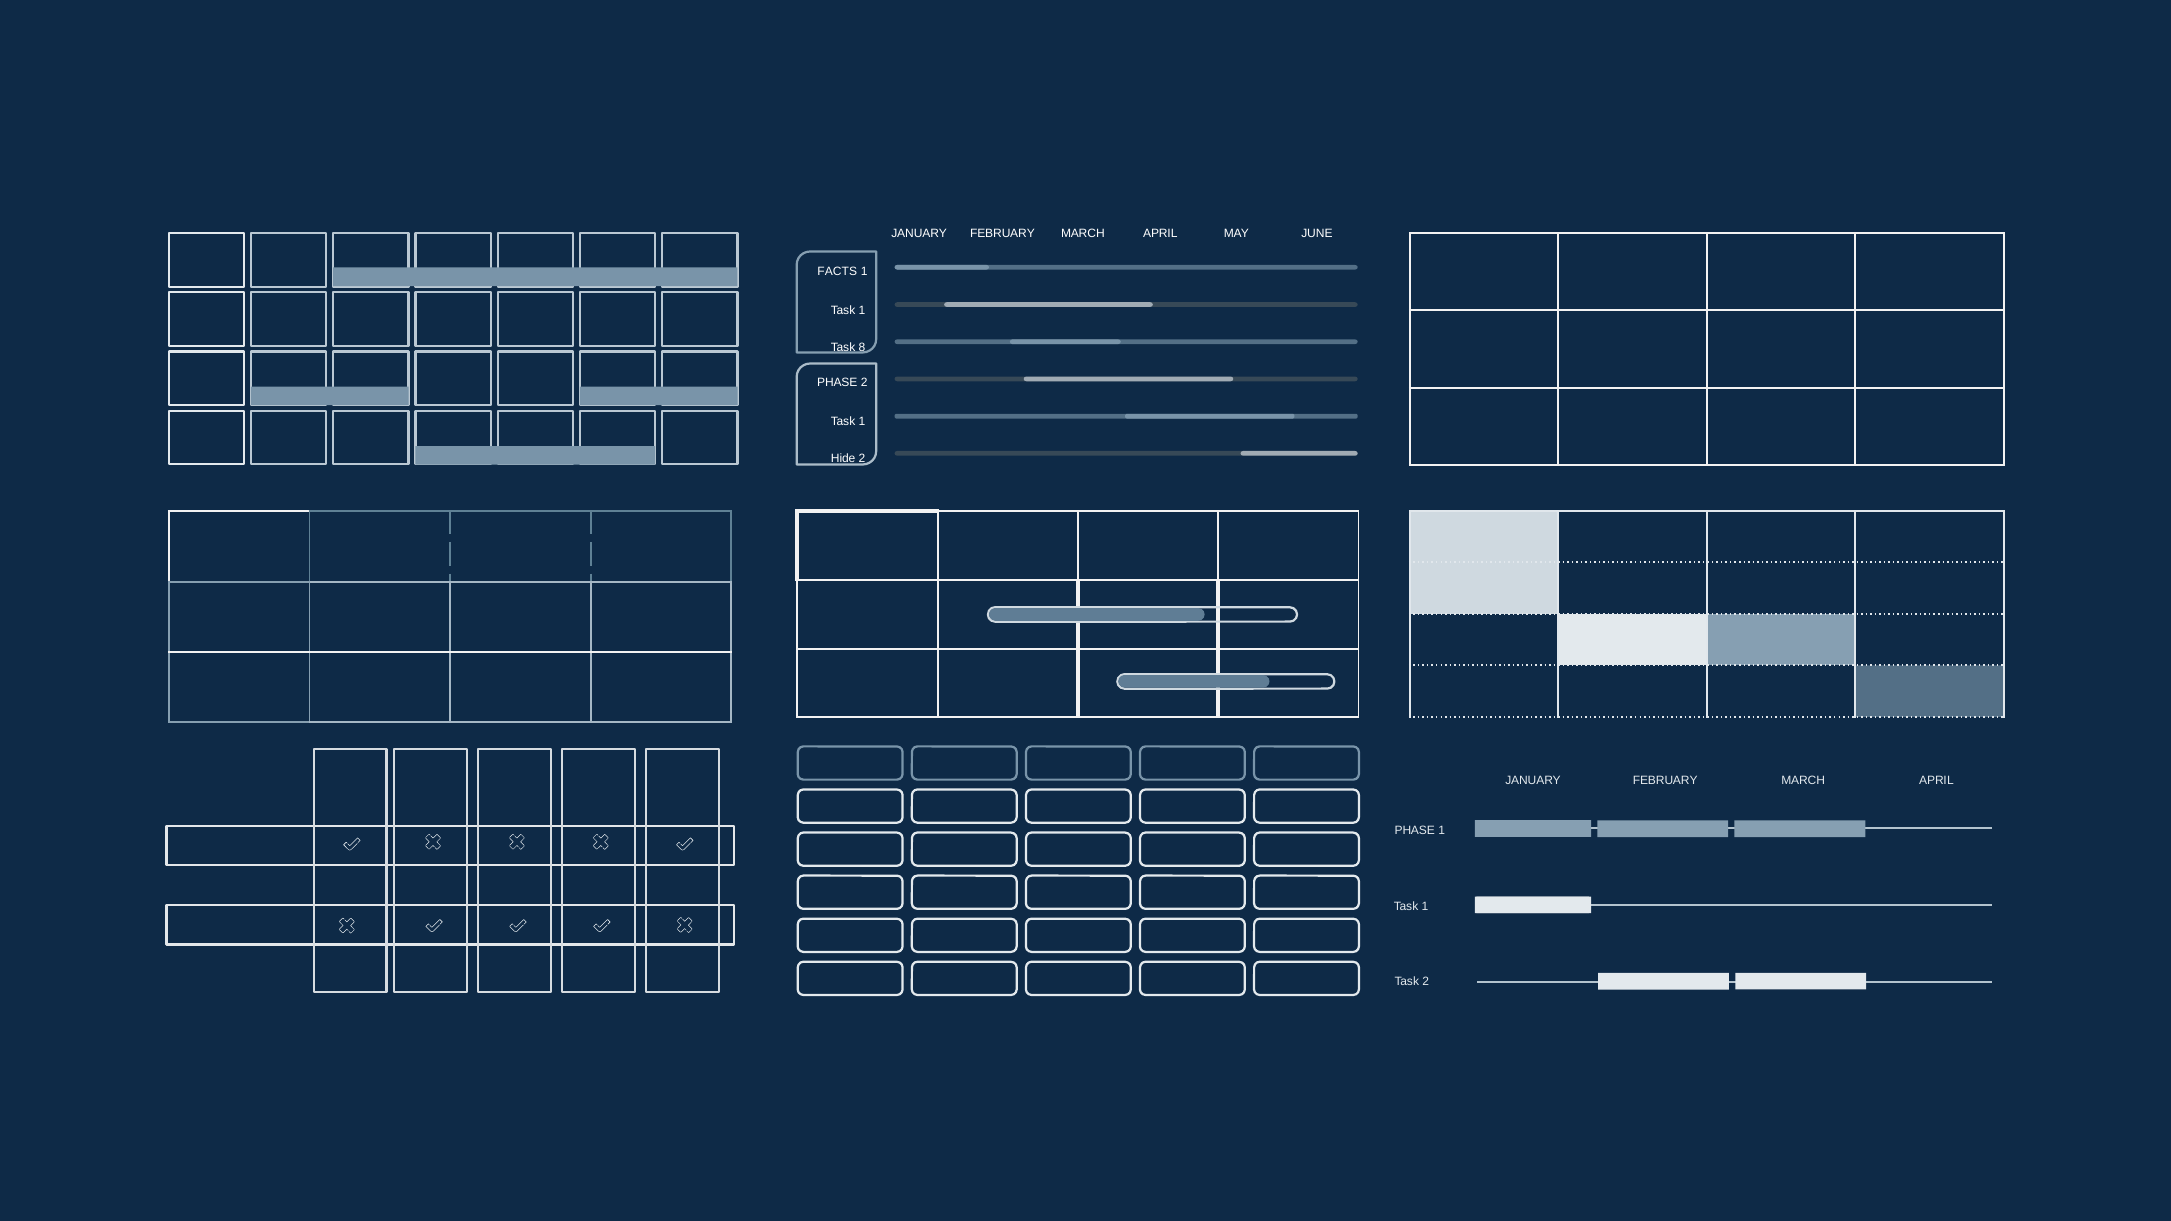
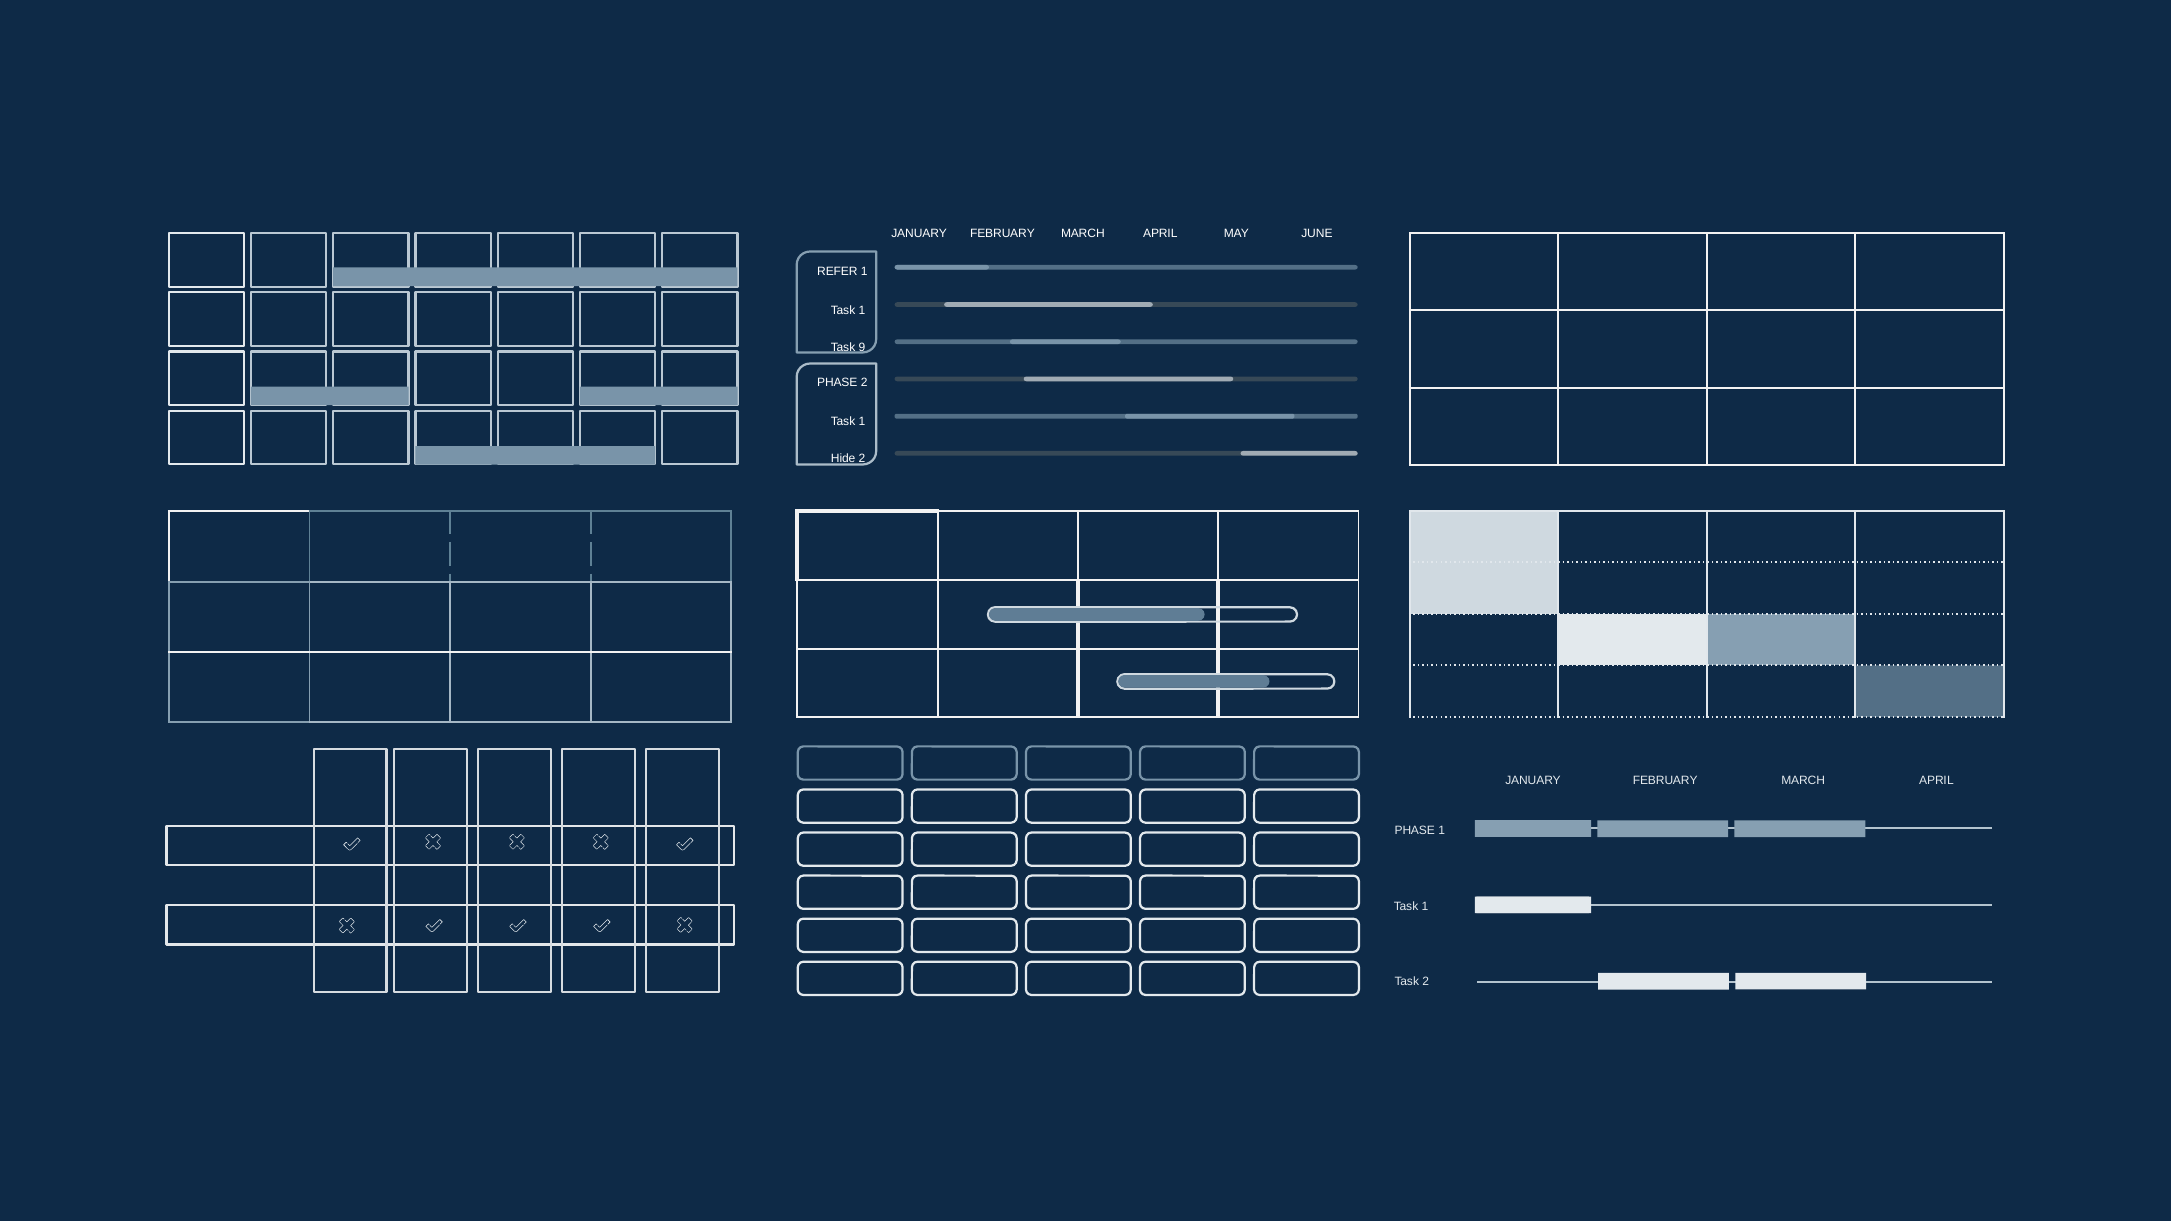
FACTS: FACTS -> REFER
8: 8 -> 9
